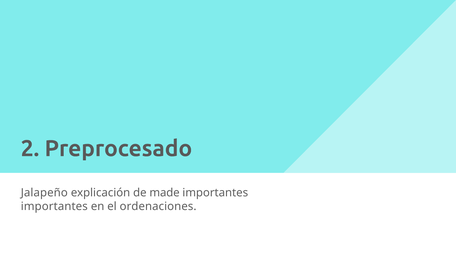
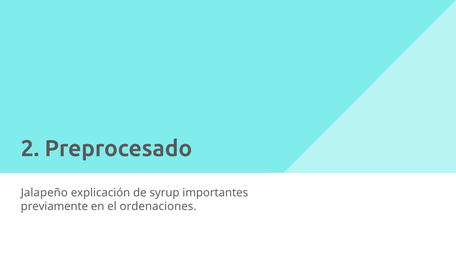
made: made -> syrup
importantes at (54, 206): importantes -> previamente
